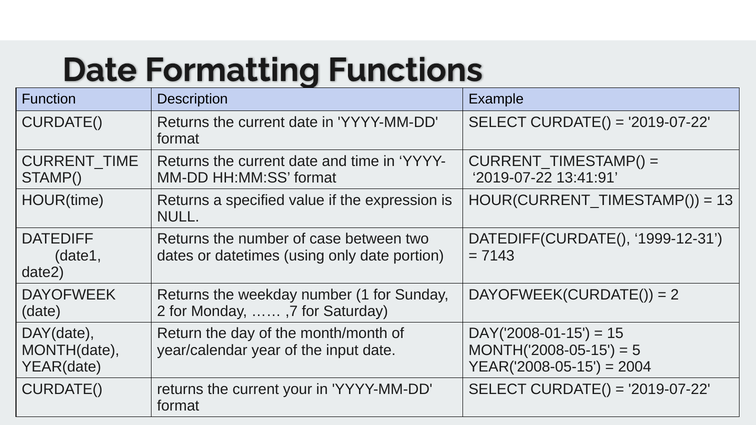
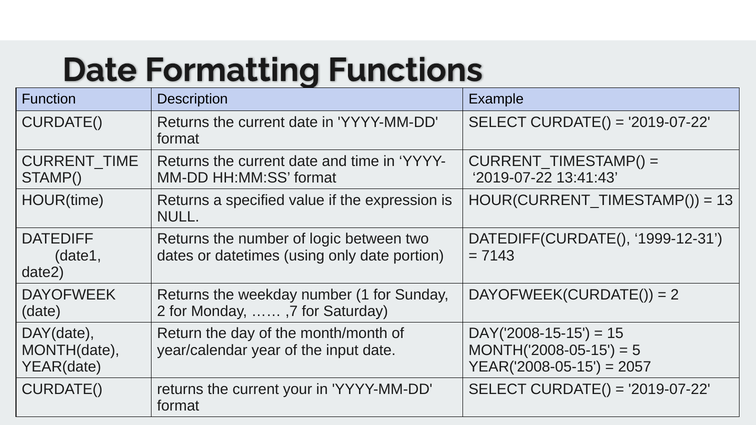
13:41:91: 13:41:91 -> 13:41:43
case: case -> logic
DAY('2008-01-15: DAY('2008-01-15 -> DAY('2008-15-15
2004: 2004 -> 2057
